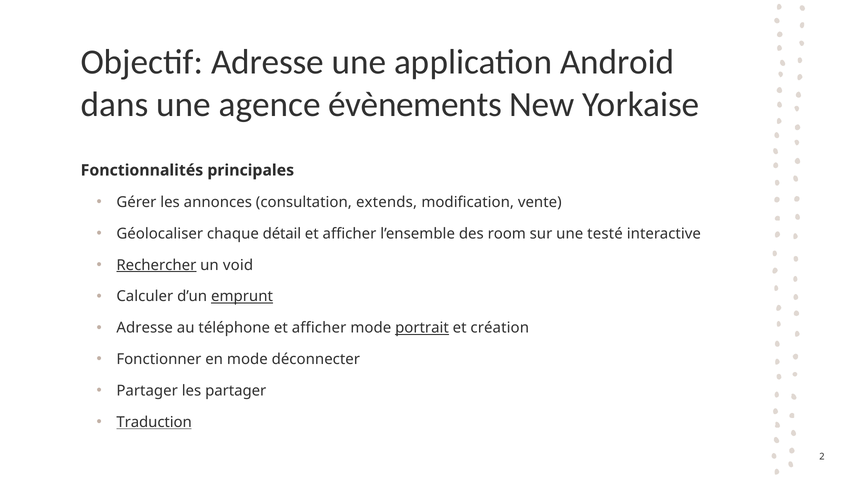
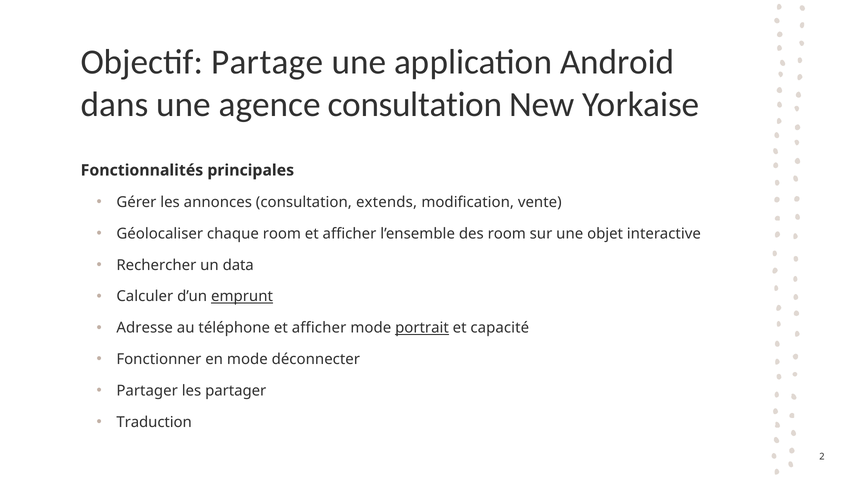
Objectif Adresse: Adresse -> Partage
agence évènements: évènements -> consultation
chaque détail: détail -> room
testé: testé -> objet
Rechercher underline: present -> none
void: void -> data
création: création -> capacité
Traduction underline: present -> none
